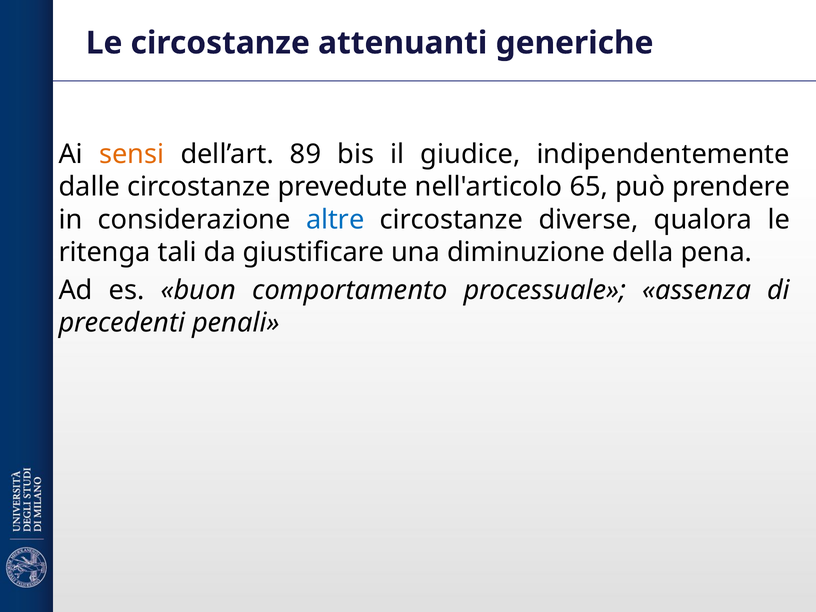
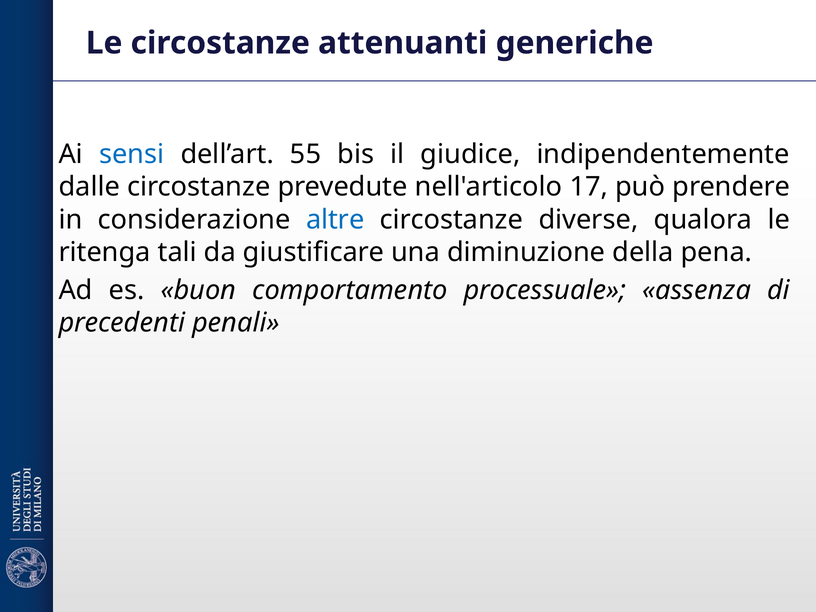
sensi colour: orange -> blue
89: 89 -> 55
65: 65 -> 17
